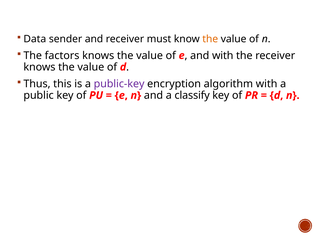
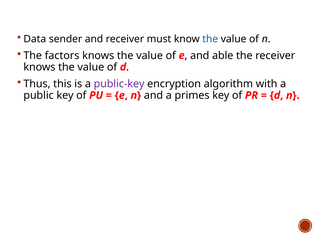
the at (210, 39) colour: orange -> blue
and with: with -> able
classify: classify -> primes
